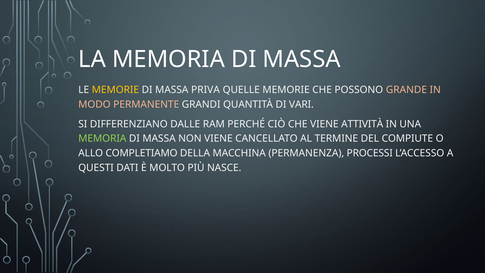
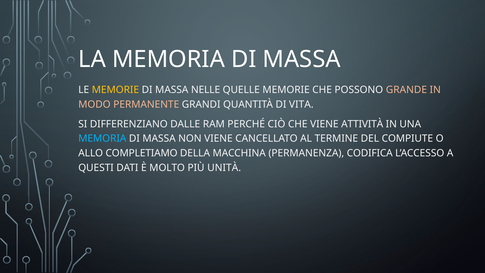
PRIVA: PRIVA -> NELLE
VARI: VARI -> VITA
MEMORIA at (102, 138) colour: light green -> light blue
PROCESSI: PROCESSI -> CODIFICA
NASCE: NASCE -> UNITÀ
